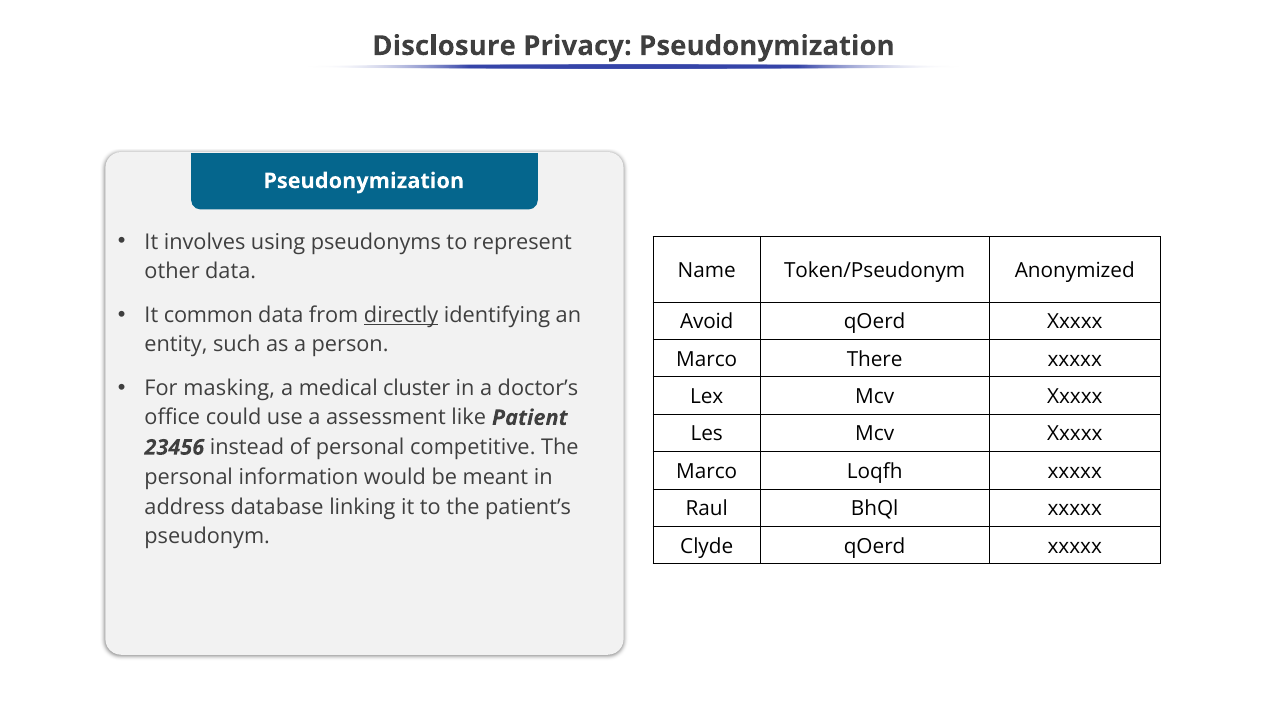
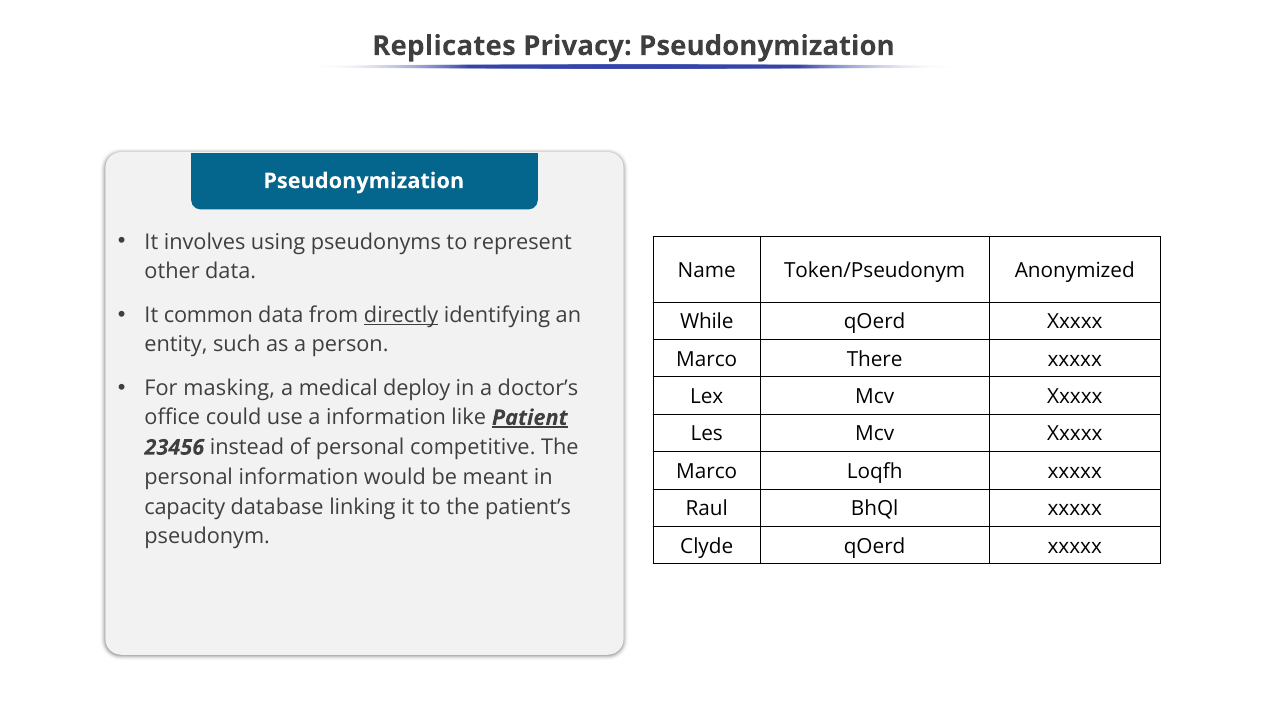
Disclosure: Disclosure -> Replicates
Avoid: Avoid -> While
cluster: cluster -> deploy
a assessment: assessment -> information
Patient underline: none -> present
address: address -> capacity
